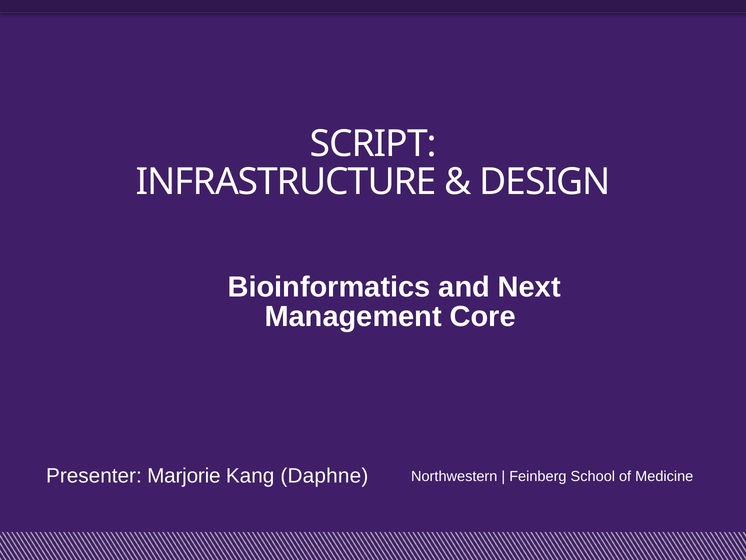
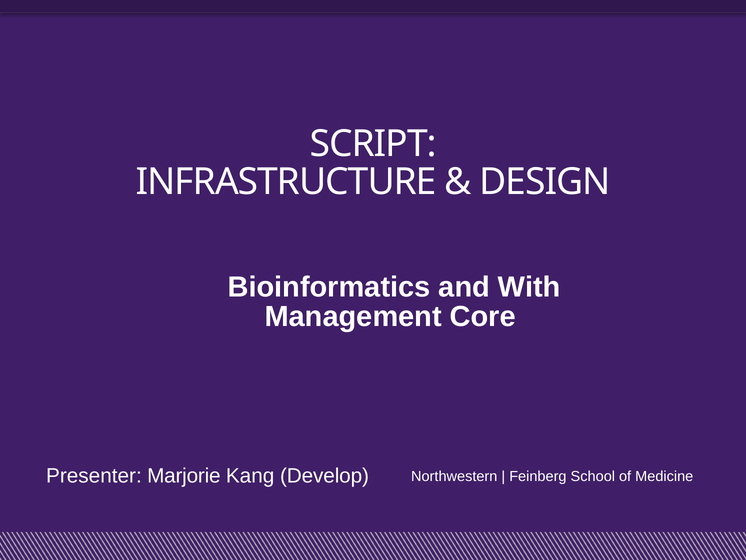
Next: Next -> With
Daphne: Daphne -> Develop
